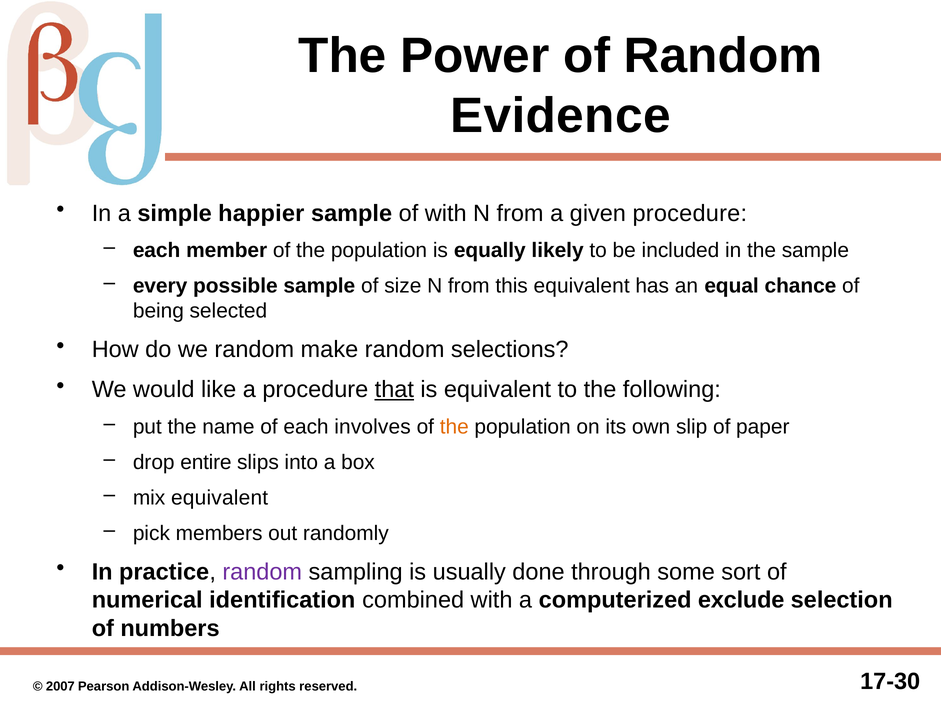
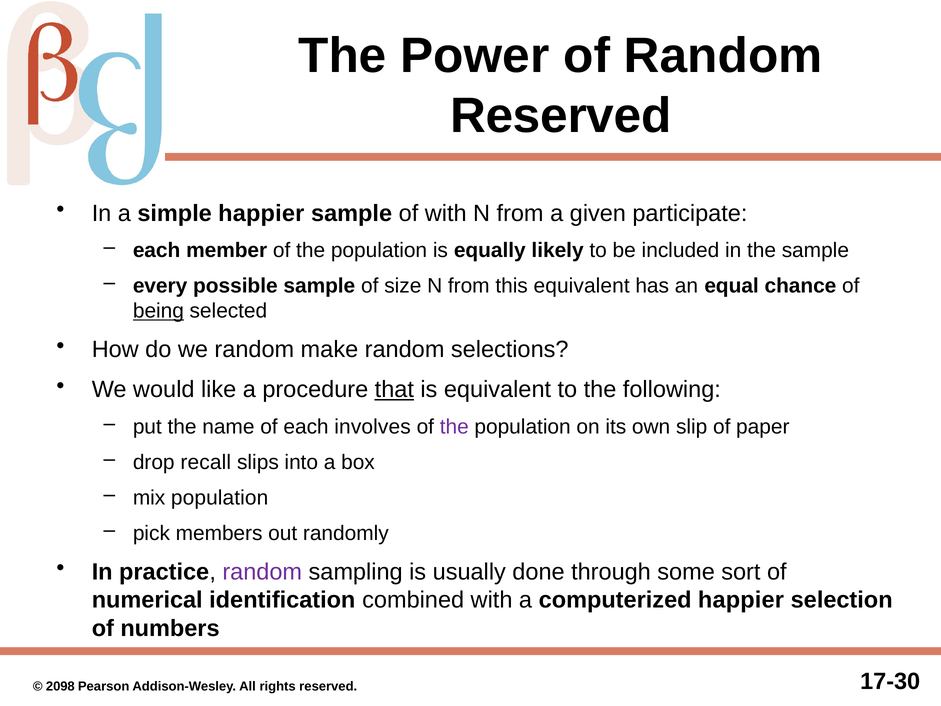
Evidence at (560, 116): Evidence -> Reserved
given procedure: procedure -> participate
being underline: none -> present
the at (454, 426) colour: orange -> purple
entire: entire -> recall
mix equivalent: equivalent -> population
computerized exclude: exclude -> happier
2007: 2007 -> 2098
